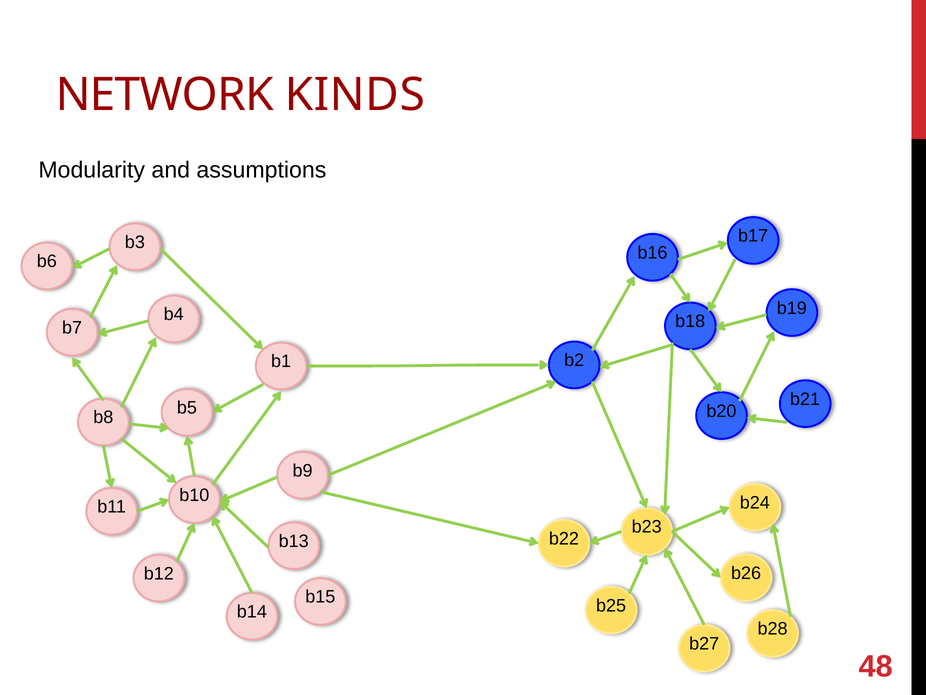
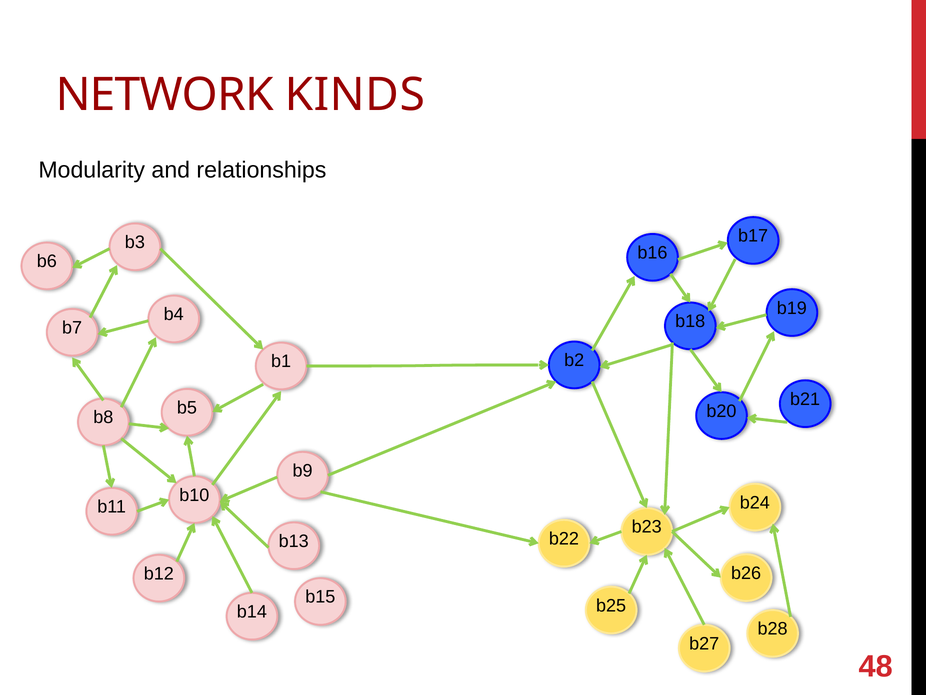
assumptions: assumptions -> relationships
